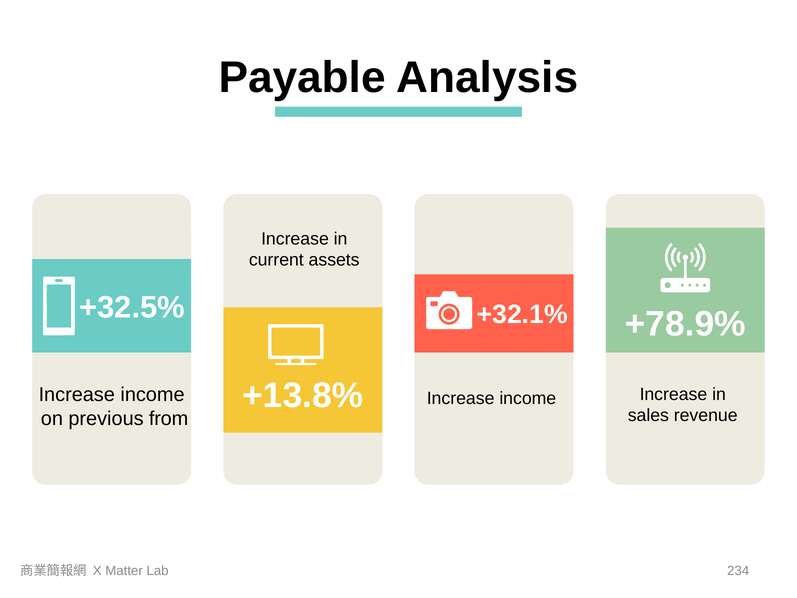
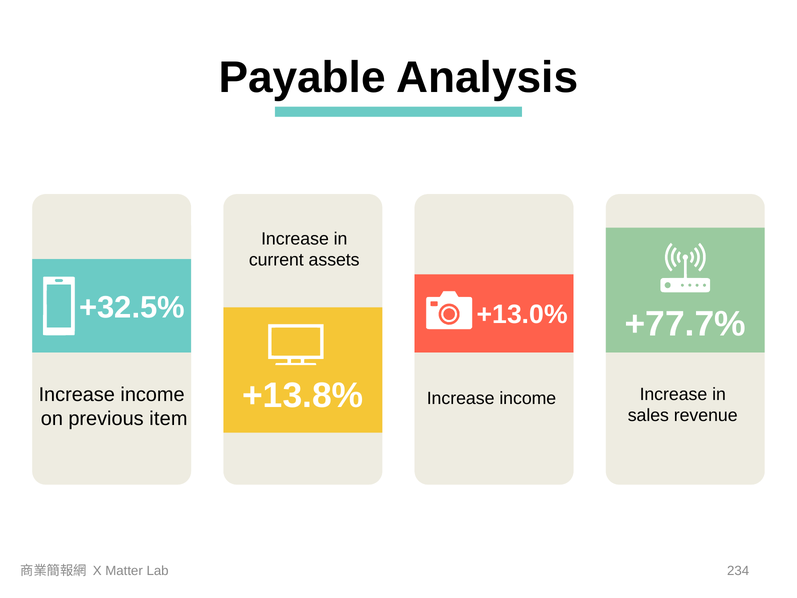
+32.1%: +32.1% -> +13.0%
+78.9%: +78.9% -> +77.7%
from: from -> item
